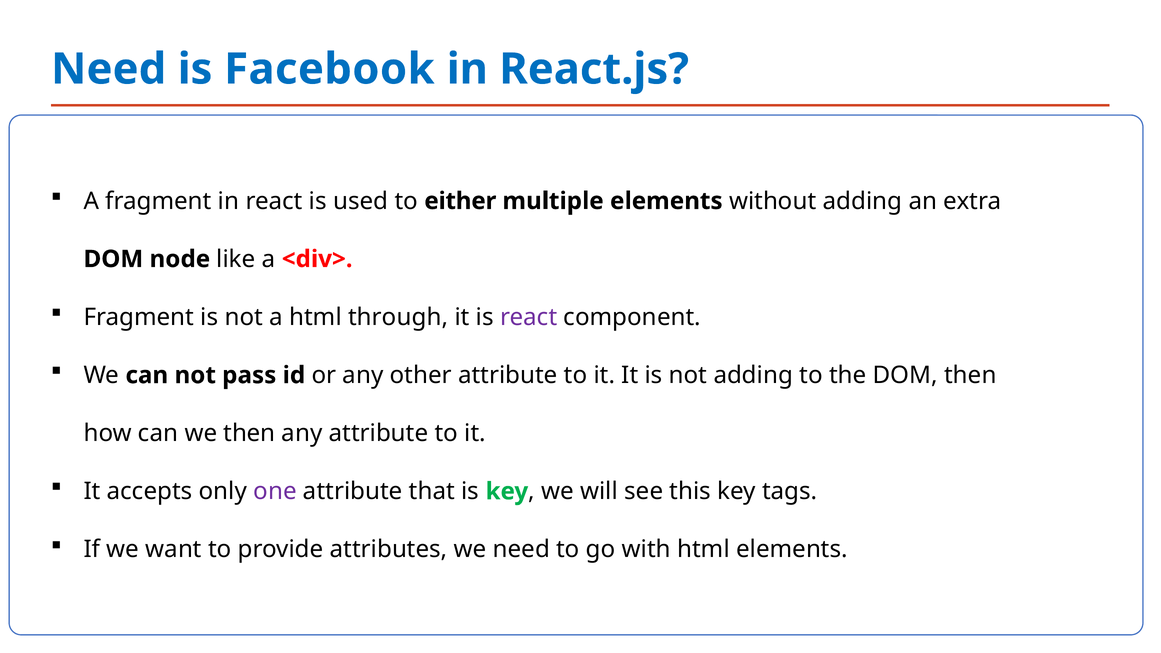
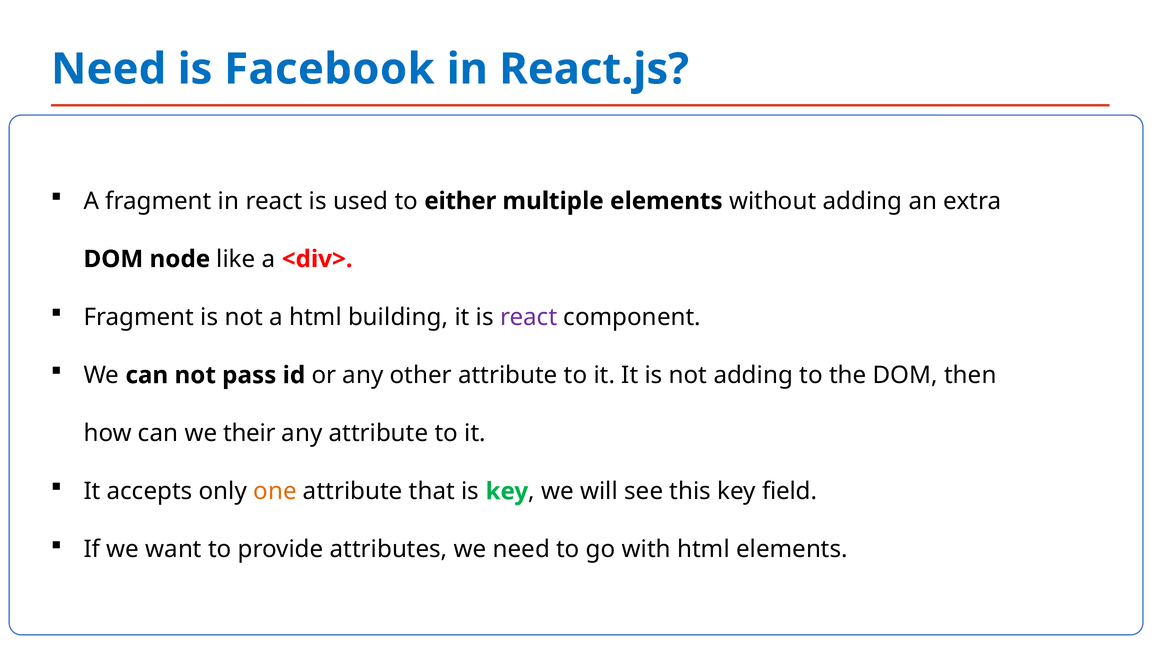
through: through -> building
we then: then -> their
one colour: purple -> orange
tags: tags -> field
